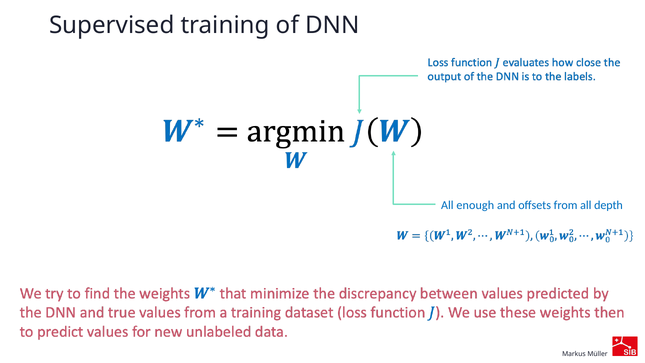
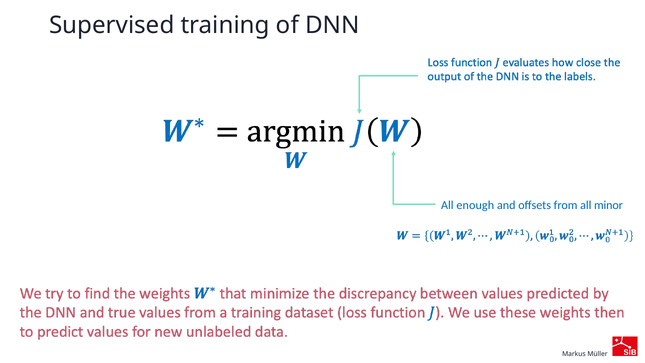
depth: depth -> minor
